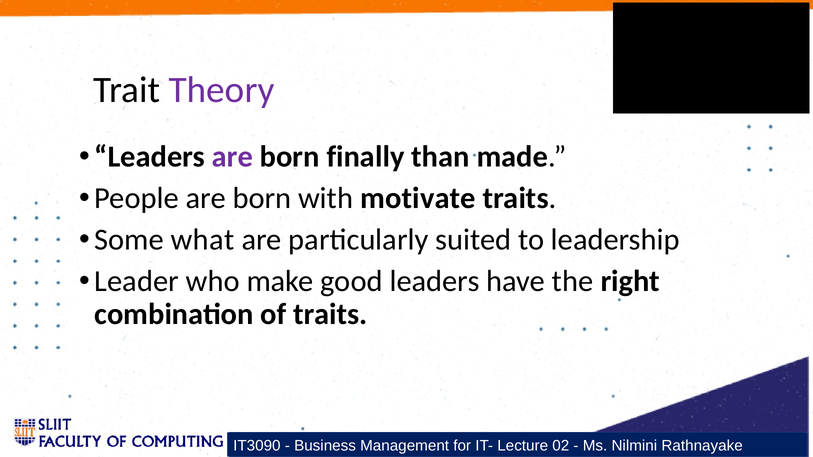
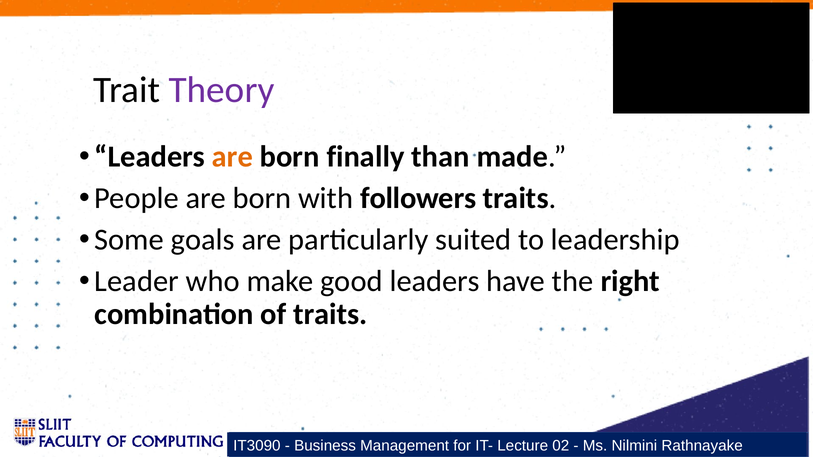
are at (232, 157) colour: purple -> orange
motivate: motivate -> followers
what: what -> goals
